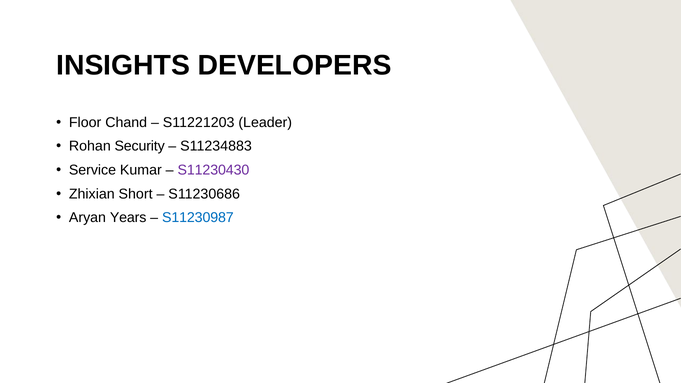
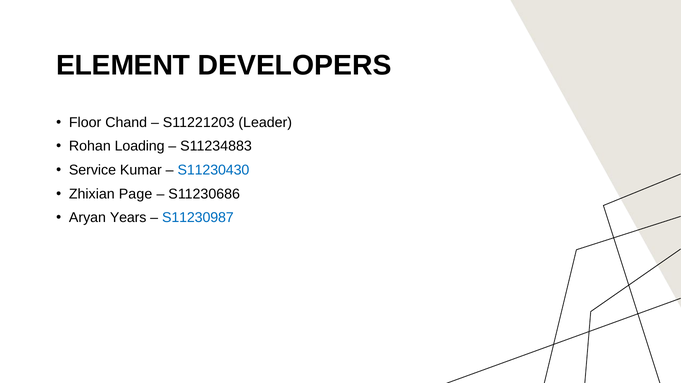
INSIGHTS: INSIGHTS -> ELEMENT
Security: Security -> Loading
S11230430 colour: purple -> blue
Short: Short -> Page
